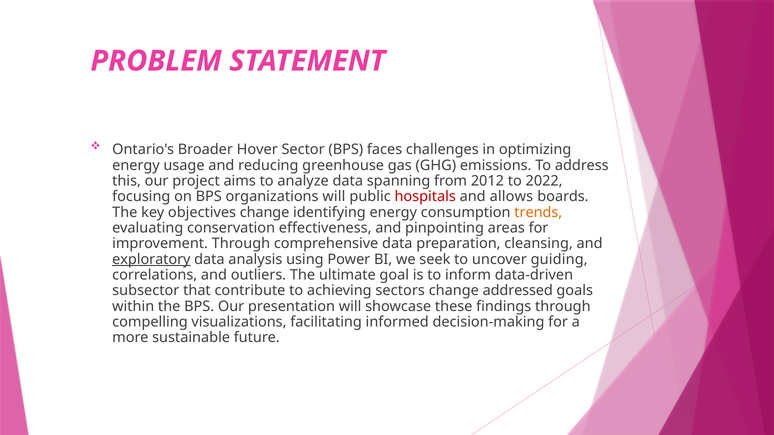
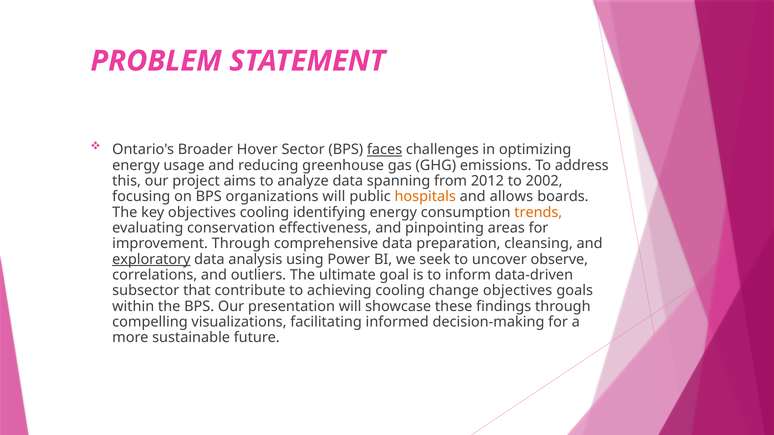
faces underline: none -> present
2022: 2022 -> 2002
hospitals colour: red -> orange
objectives change: change -> cooling
guiding: guiding -> observe
achieving sectors: sectors -> cooling
change addressed: addressed -> objectives
